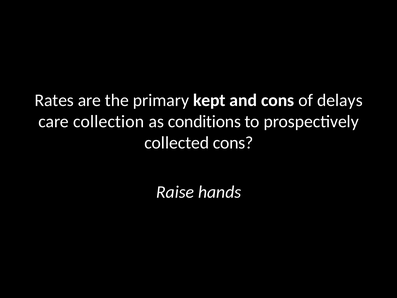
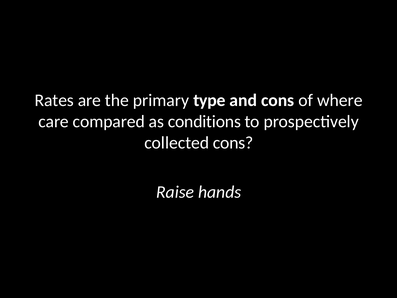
kept: kept -> type
delays: delays -> where
collection: collection -> compared
